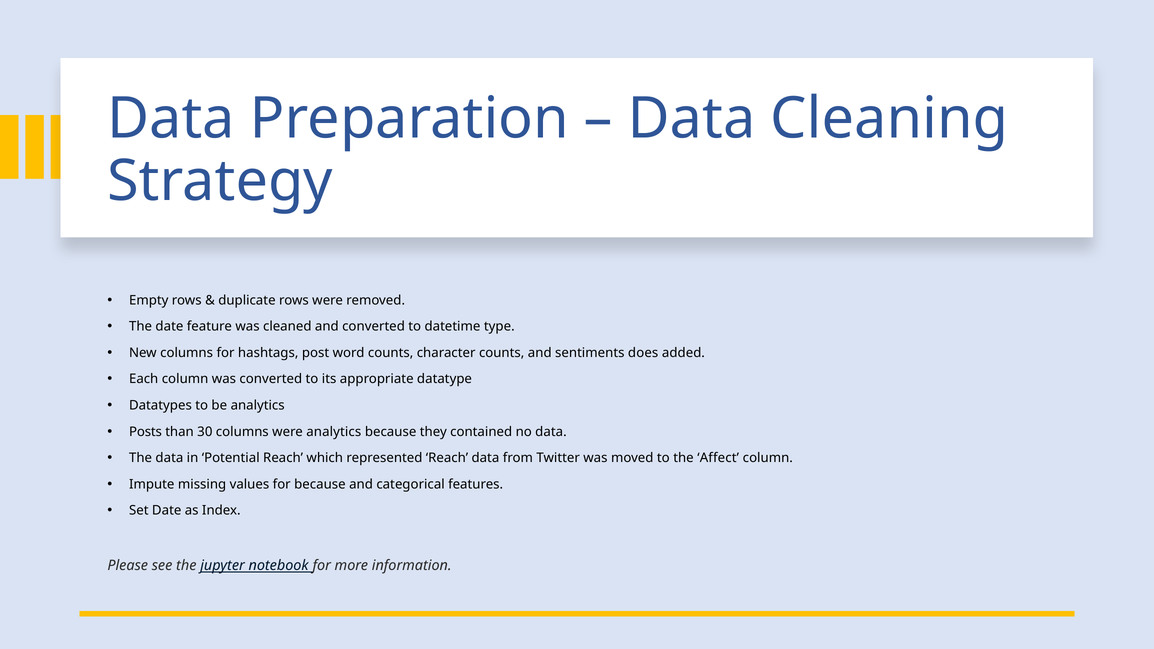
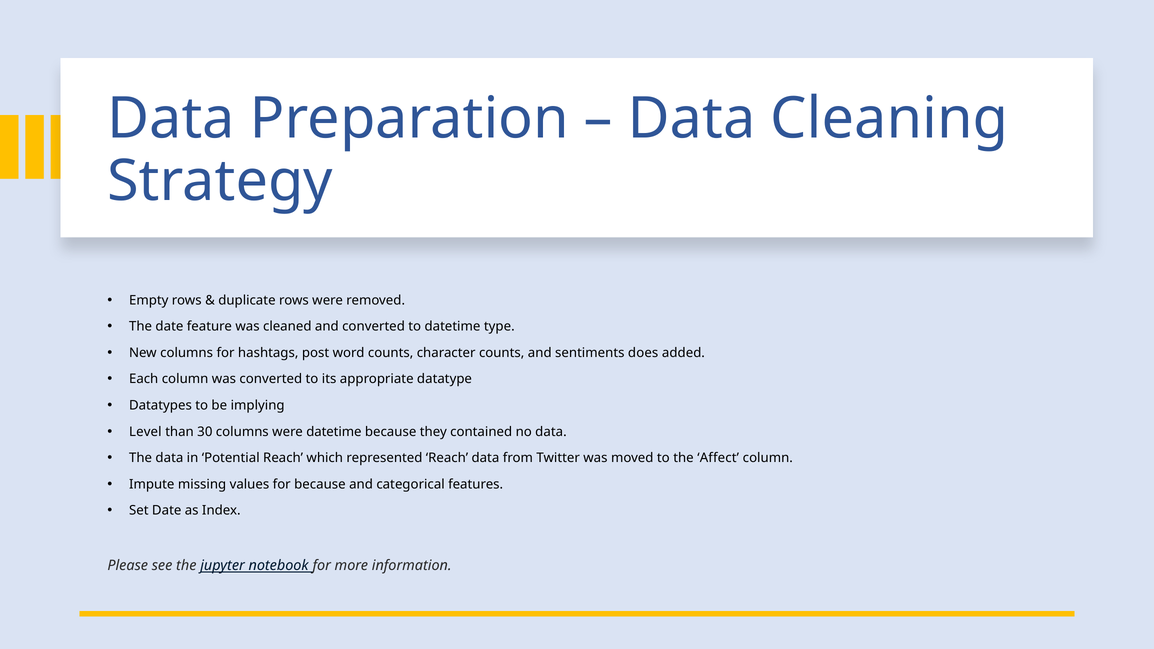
be analytics: analytics -> implying
Posts: Posts -> Level
were analytics: analytics -> datetime
